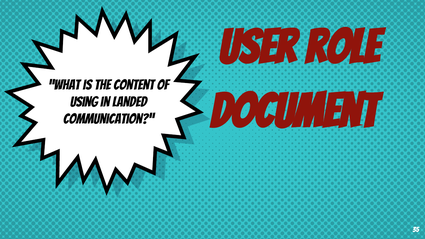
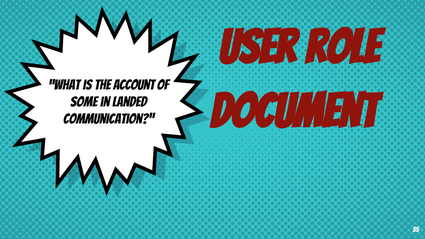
content: content -> account
using: using -> some
